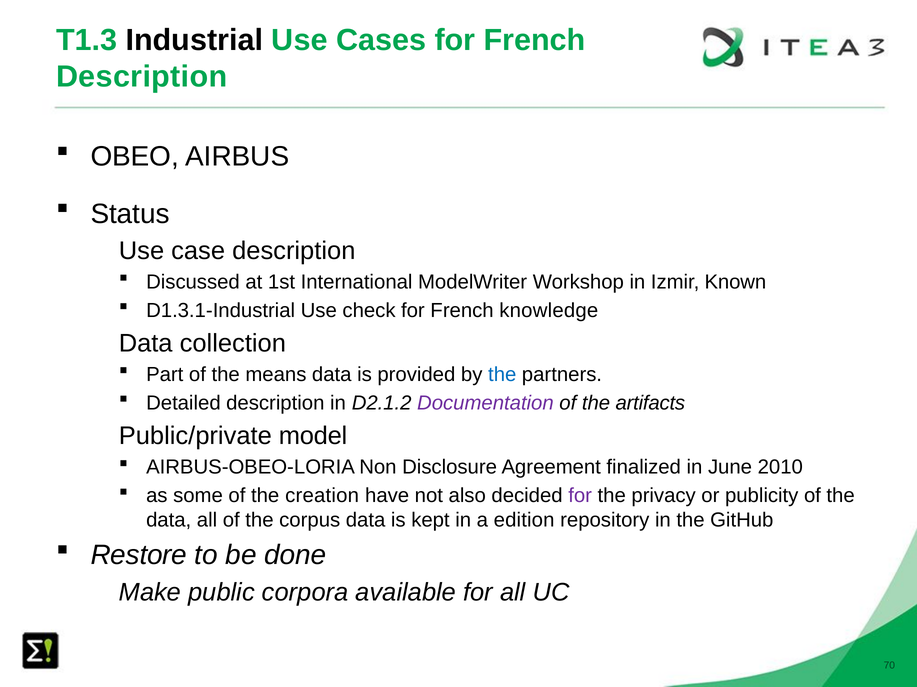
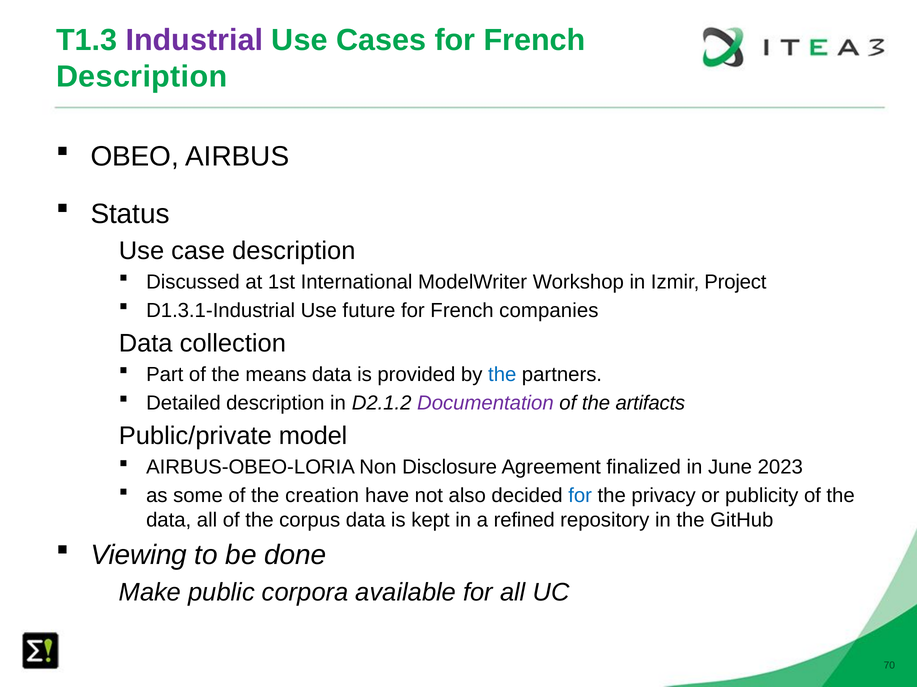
Industrial colour: black -> purple
Known: Known -> Project
check: check -> future
knowledge: knowledge -> companies
2010: 2010 -> 2023
for at (580, 496) colour: purple -> blue
edition: edition -> refined
Restore: Restore -> Viewing
